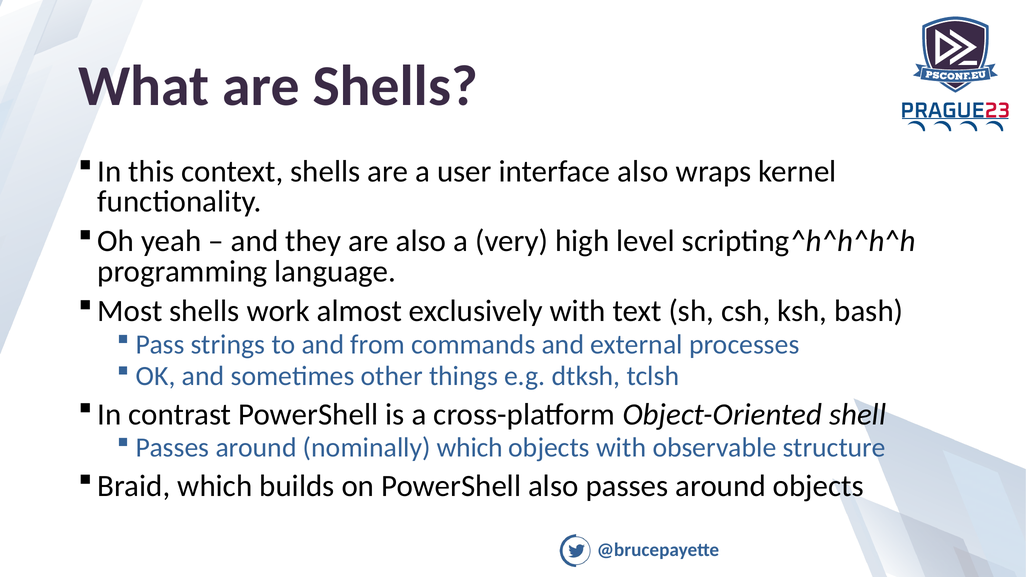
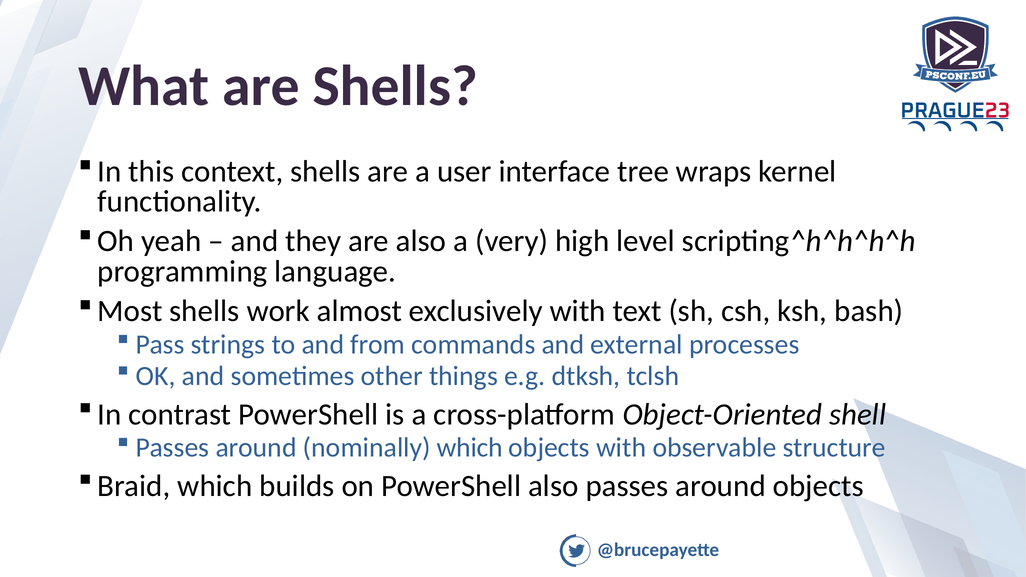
interface also: also -> tree
